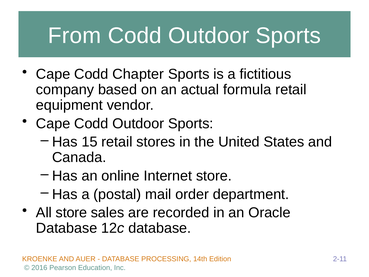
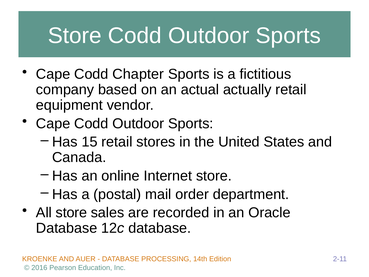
From at (75, 36): From -> Store
formula: formula -> actually
